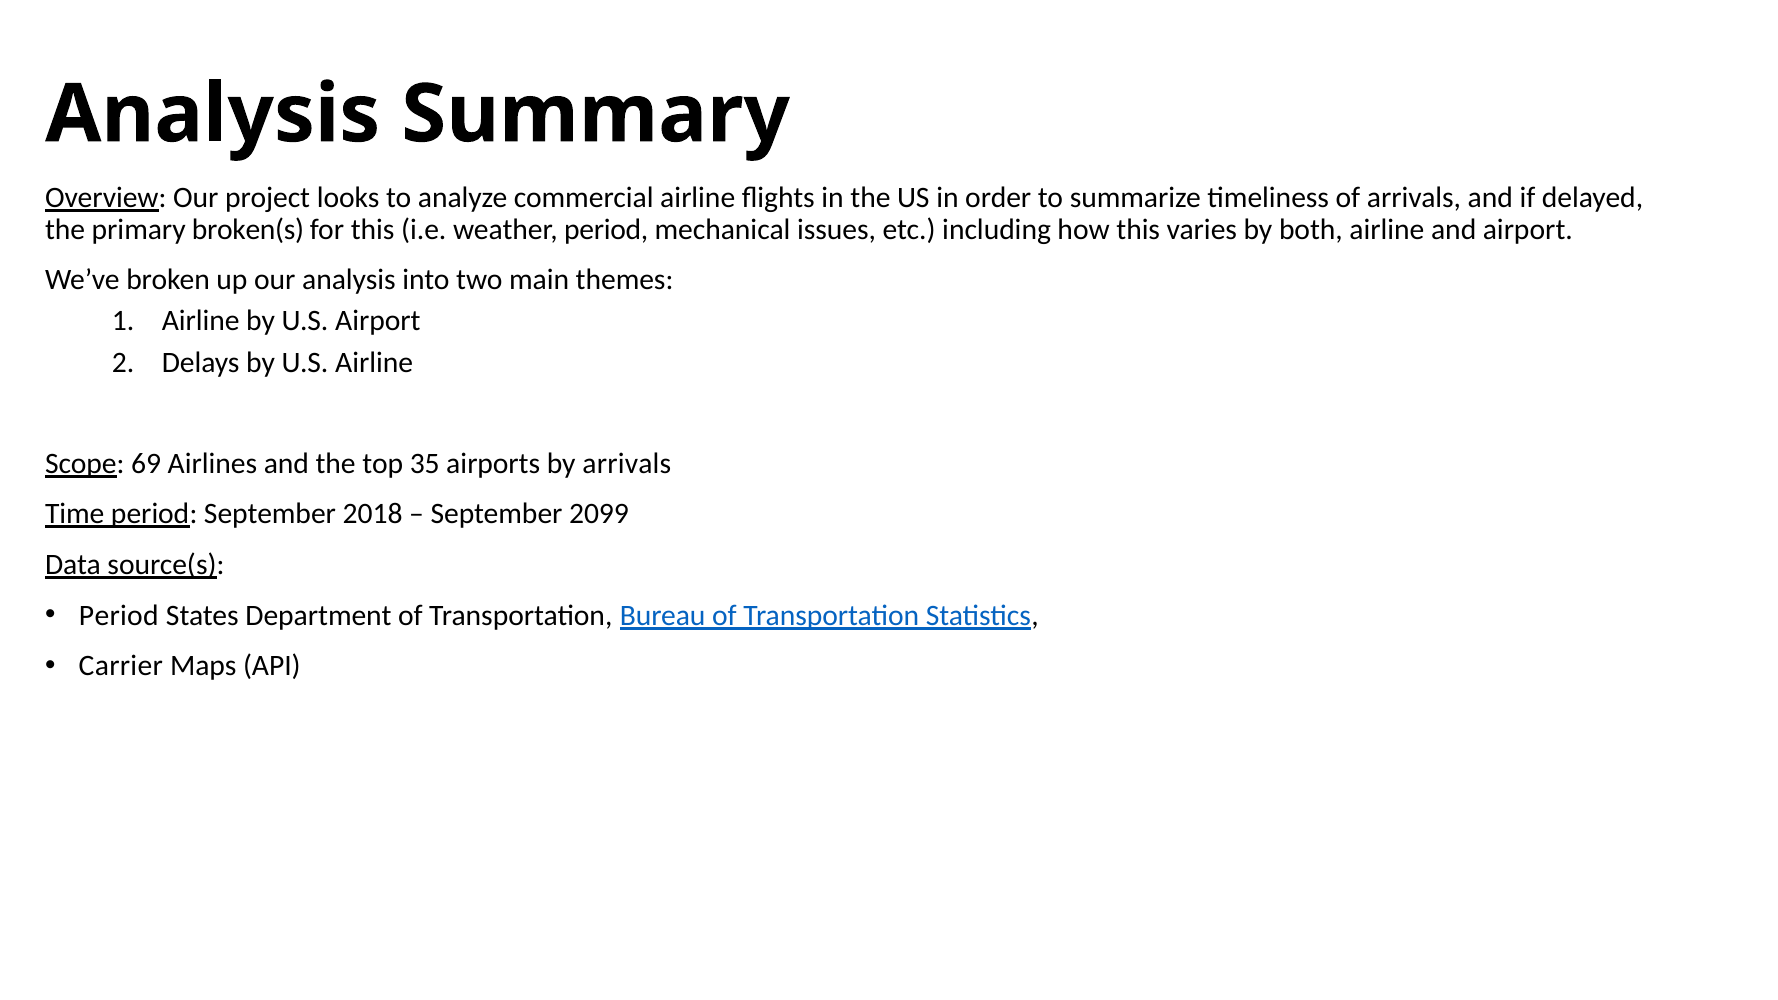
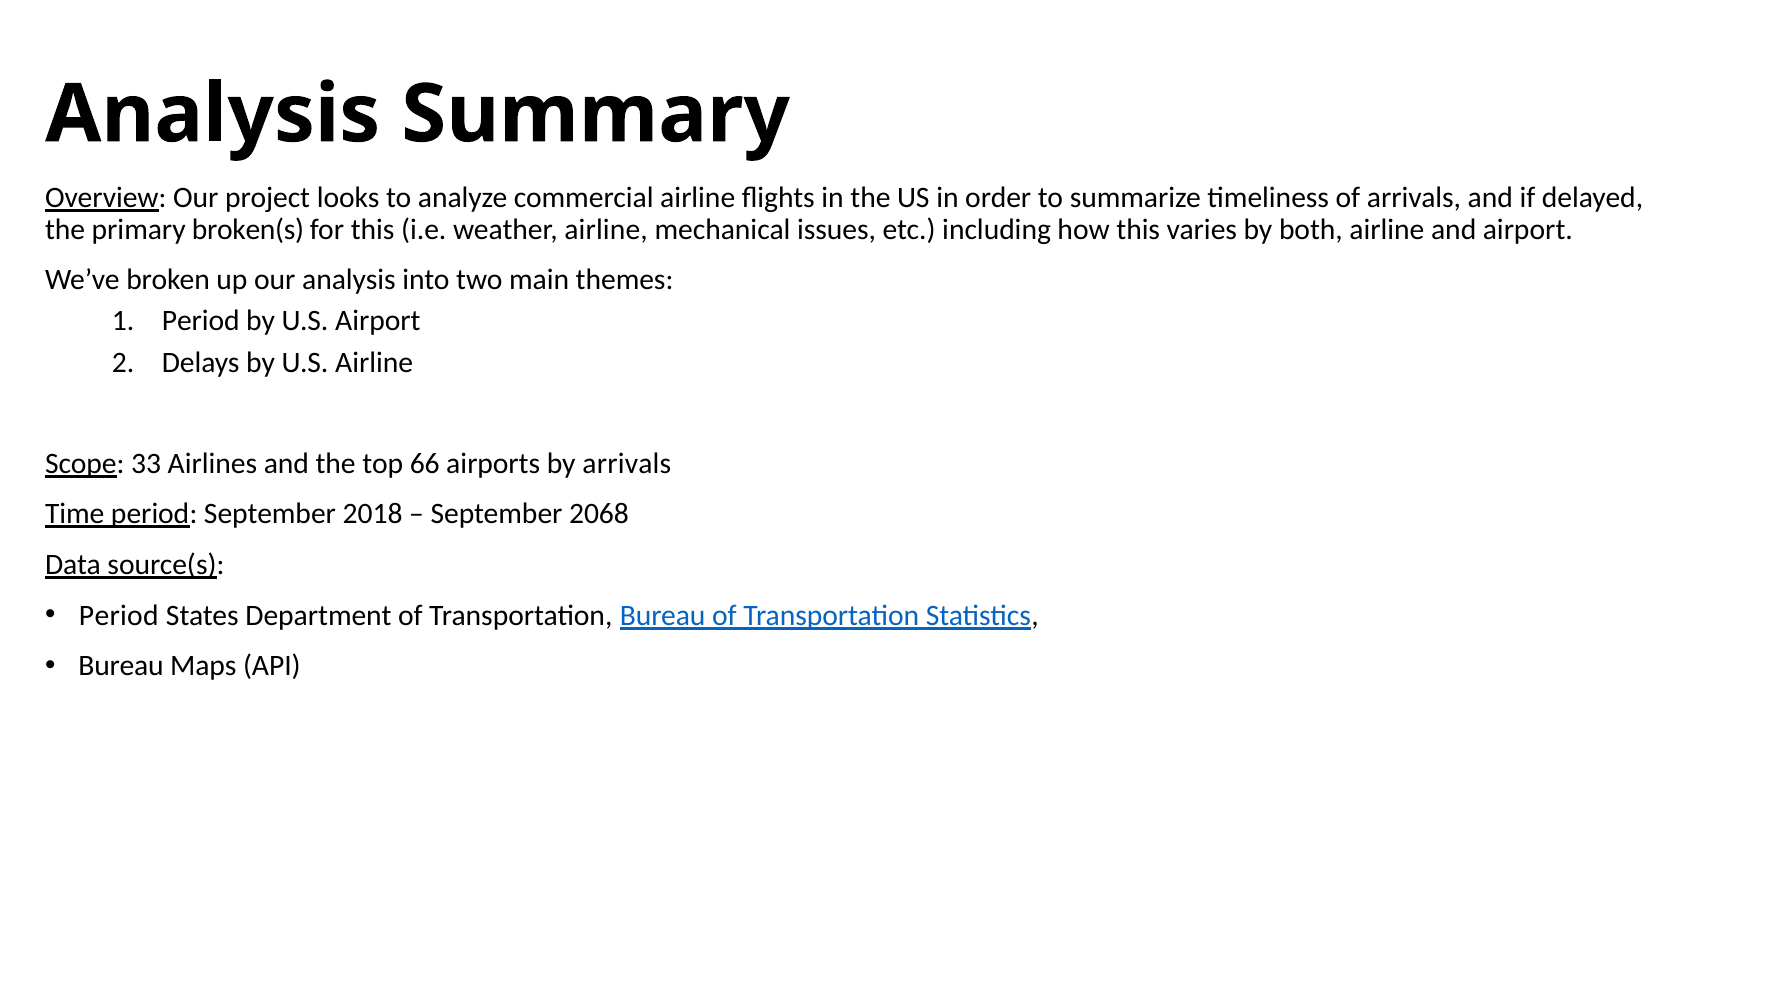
weather period: period -> airline
Airline at (201, 321): Airline -> Period
69: 69 -> 33
35: 35 -> 66
2099: 2099 -> 2068
Carrier at (121, 666): Carrier -> Bureau
